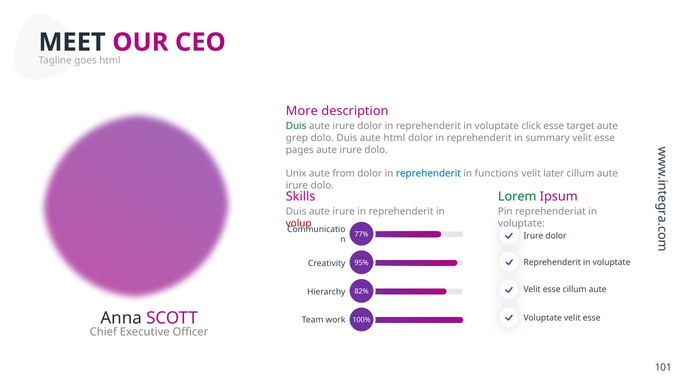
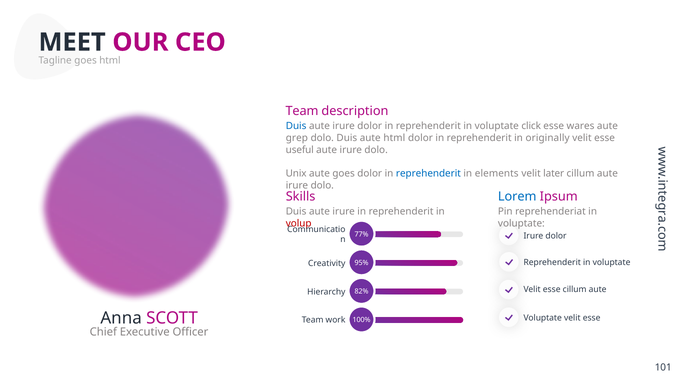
More at (302, 111): More -> Team
Duis at (296, 126) colour: green -> blue
target: target -> wares
summary: summary -> originally
pages: pages -> useful
aute from: from -> goes
functions: functions -> elements
Lorem colour: green -> blue
